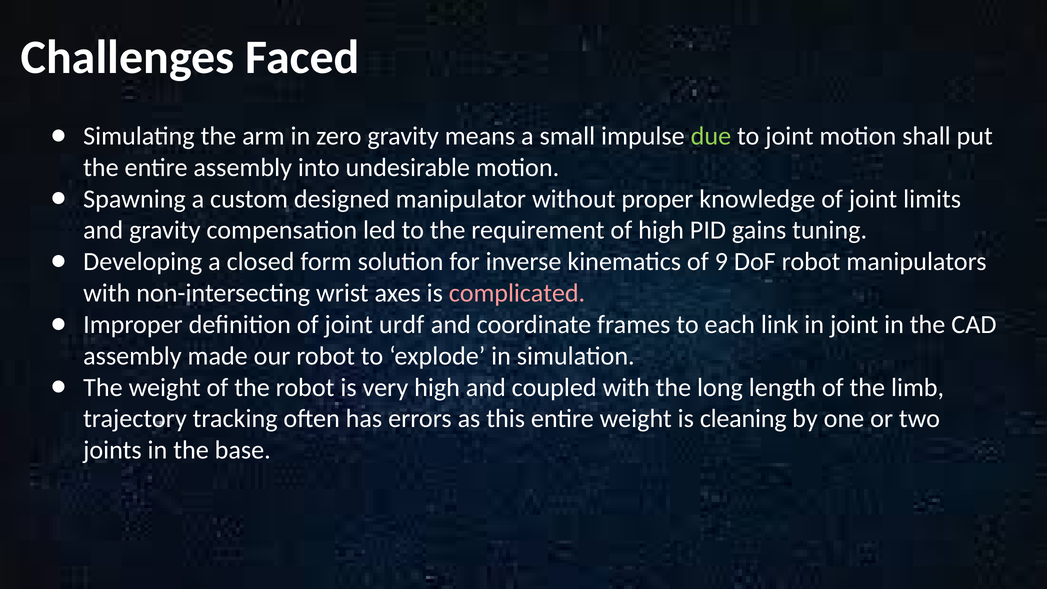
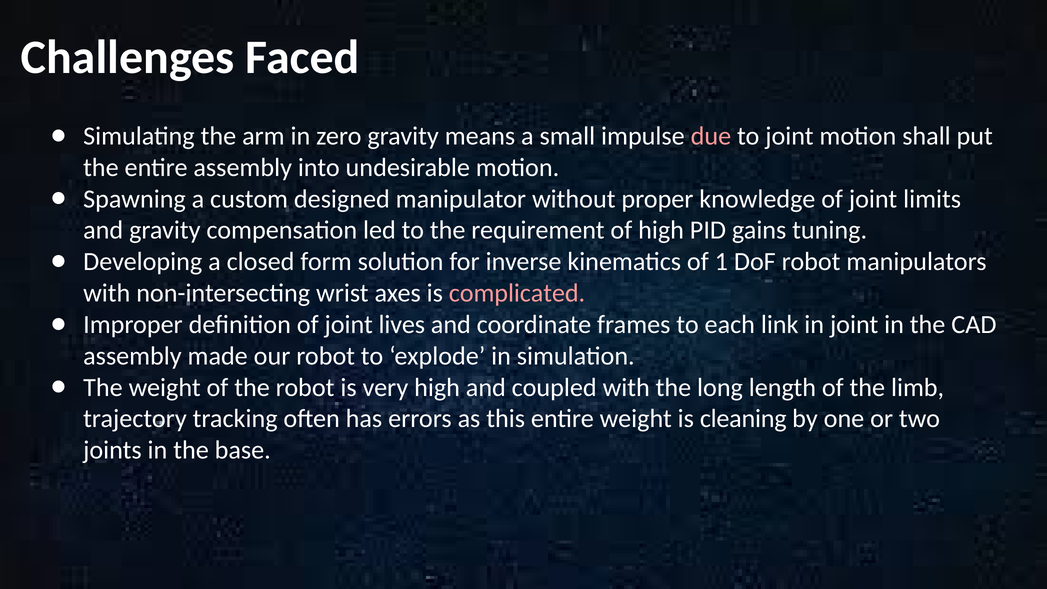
due colour: light green -> pink
9: 9 -> 1
urdf: urdf -> lives
